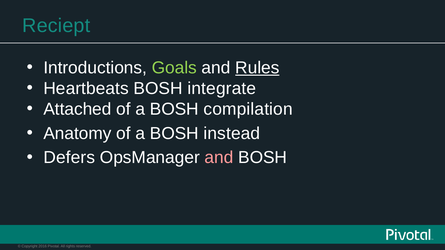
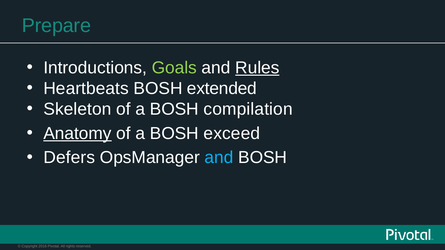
Reciept: Reciept -> Prepare
integrate: integrate -> extended
Attached: Attached -> Skeleton
Anatomy underline: none -> present
instead: instead -> exceed
and at (219, 158) colour: pink -> light blue
